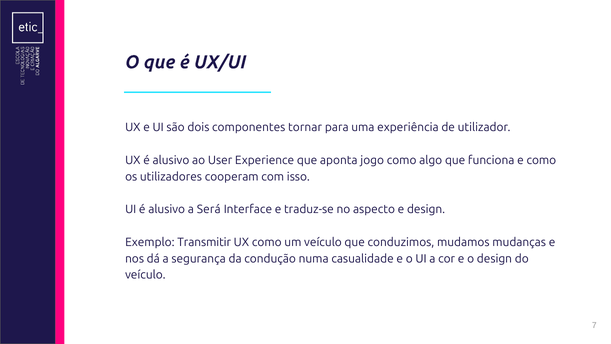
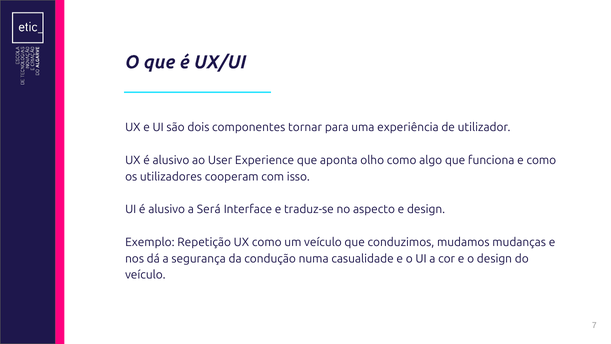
jogo: jogo -> olho
Transmitir: Transmitir -> Repetição
